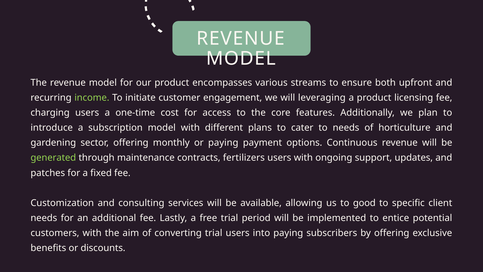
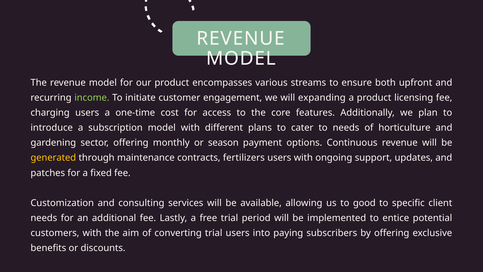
leveraging: leveraging -> expanding
or paying: paying -> season
generated colour: light green -> yellow
